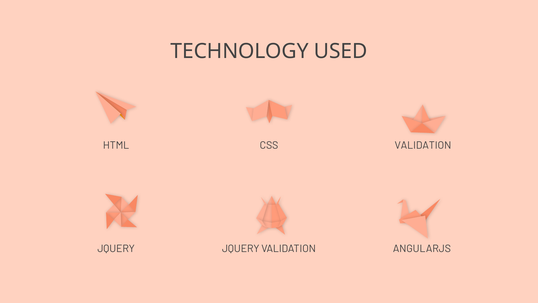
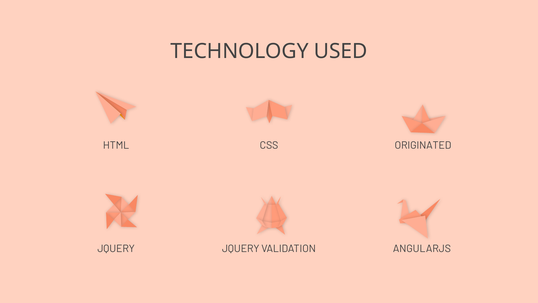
HTML VALIDATION: VALIDATION -> ORIGINATED
